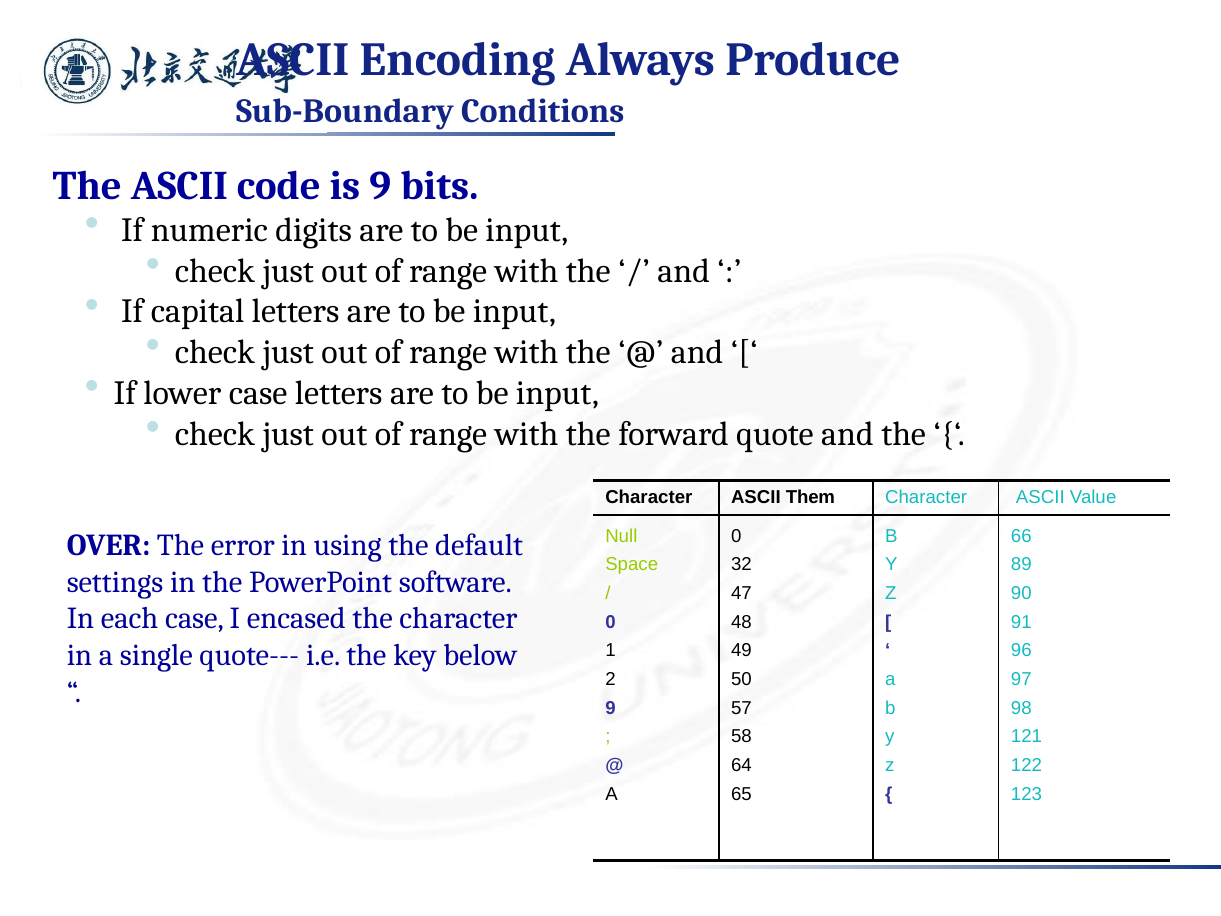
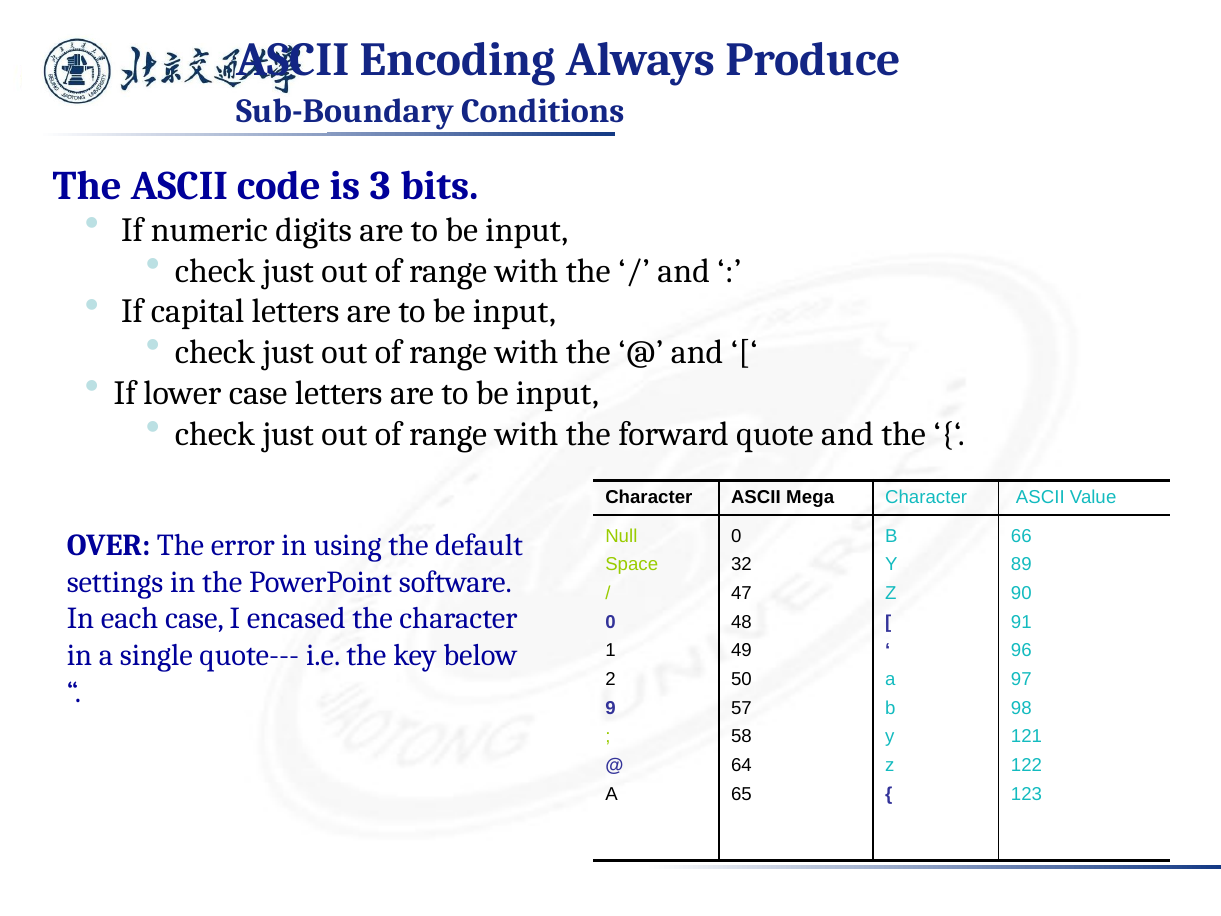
is 9: 9 -> 3
Them: Them -> Mega
